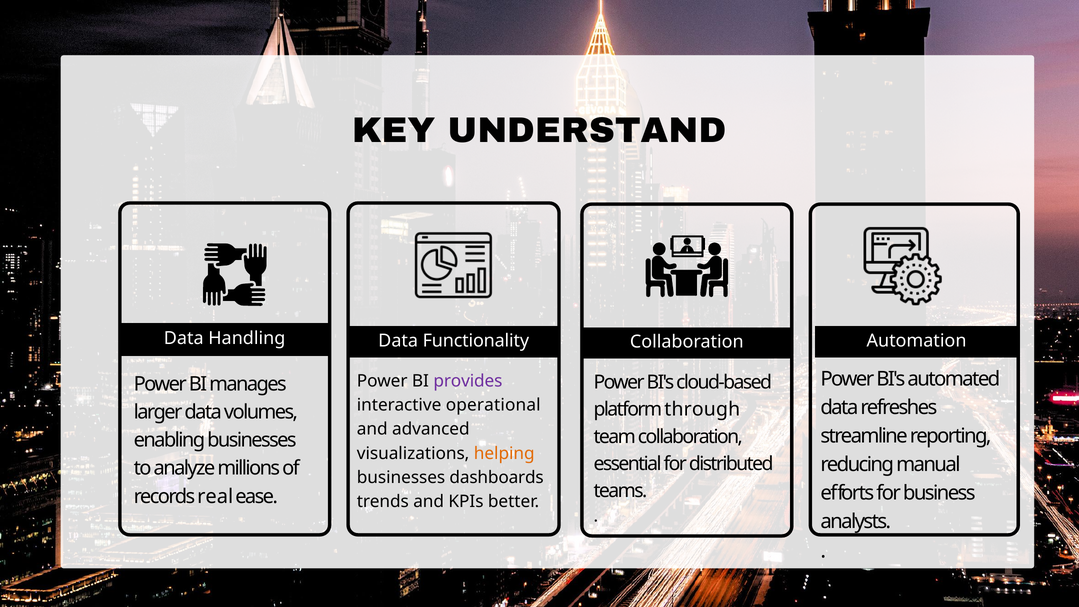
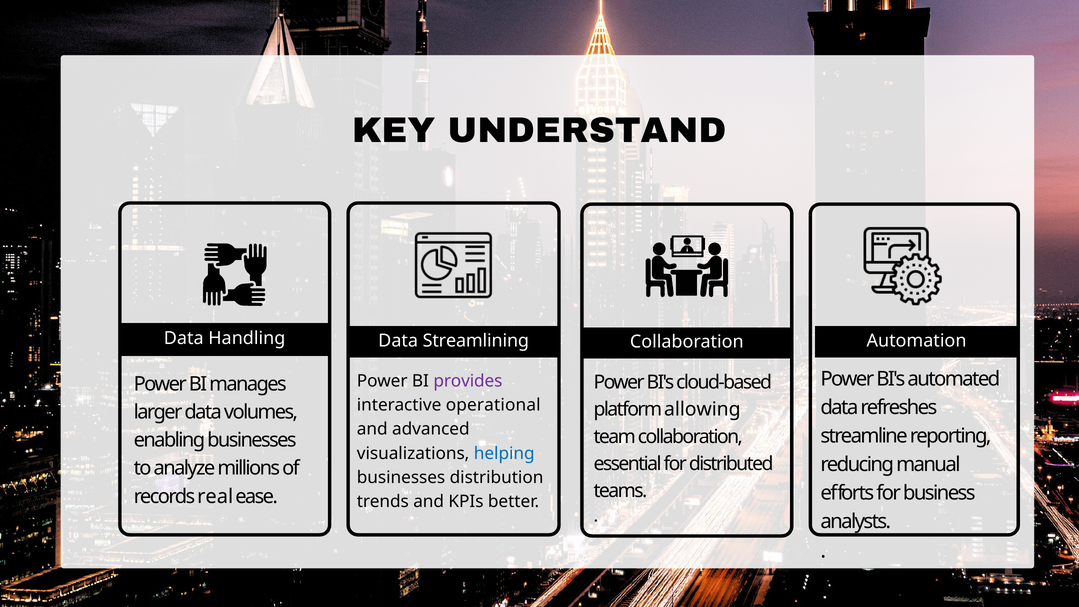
Functionality: Functionality -> Streamlining
through: through -> allowing
helping colour: orange -> blue
dashboards: dashboards -> distribution
